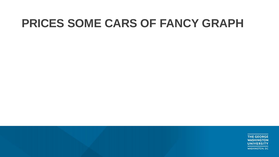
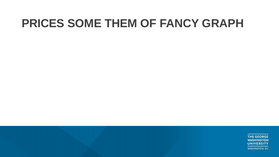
CARS: CARS -> THEM
